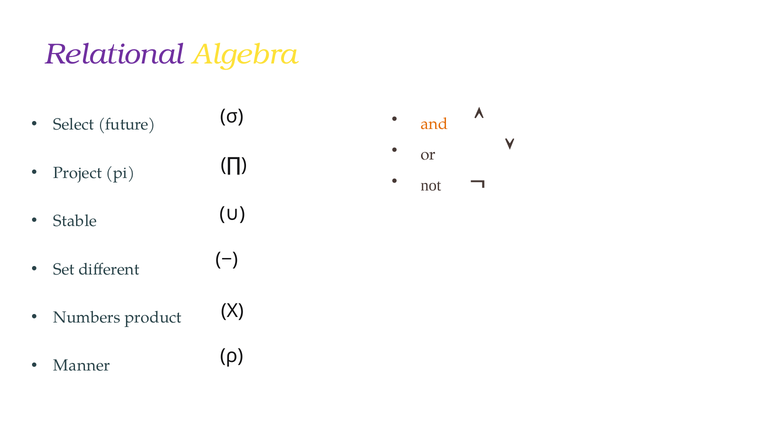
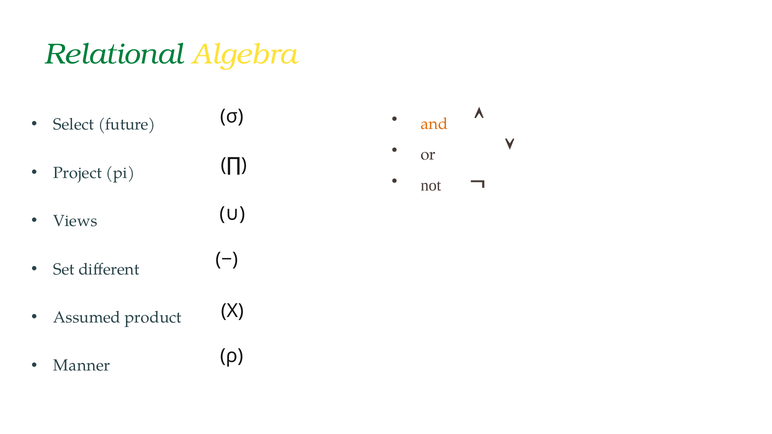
Relational colour: purple -> green
Stable: Stable -> Views
Numbers: Numbers -> Assumed
